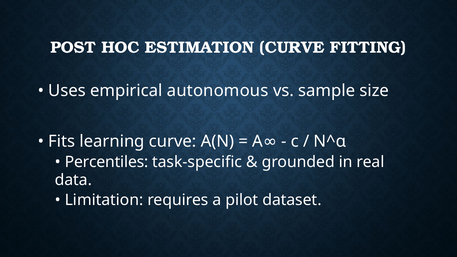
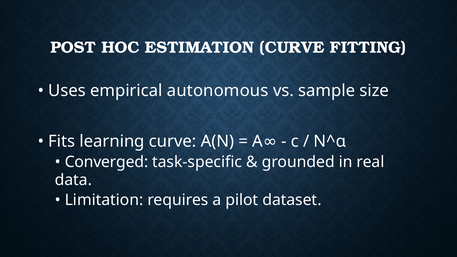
Percentiles: Percentiles -> Converged
